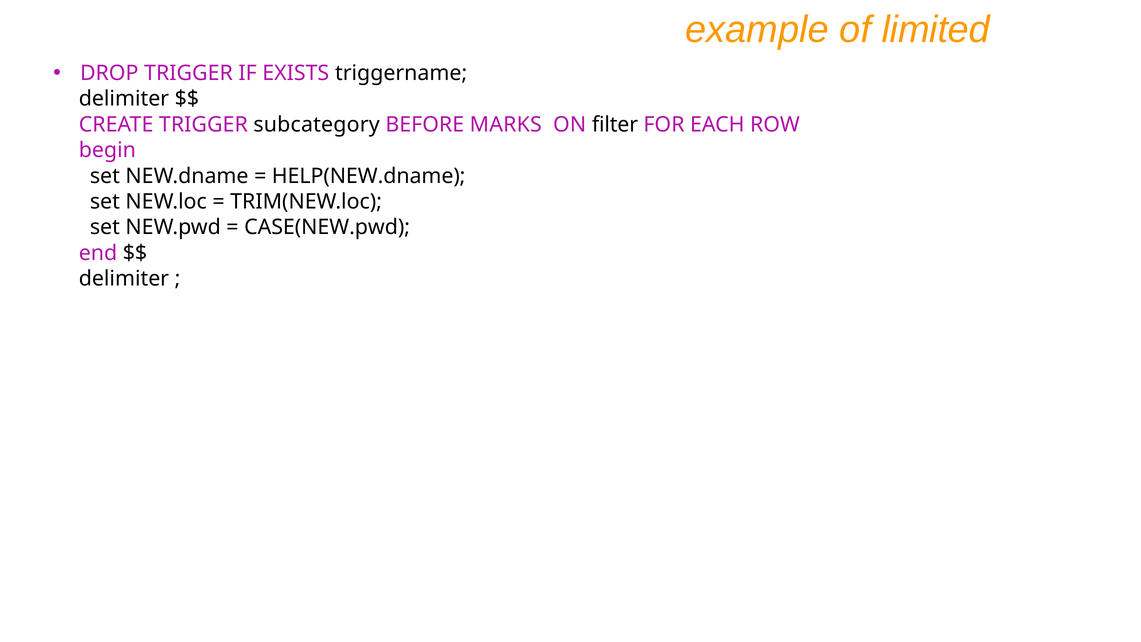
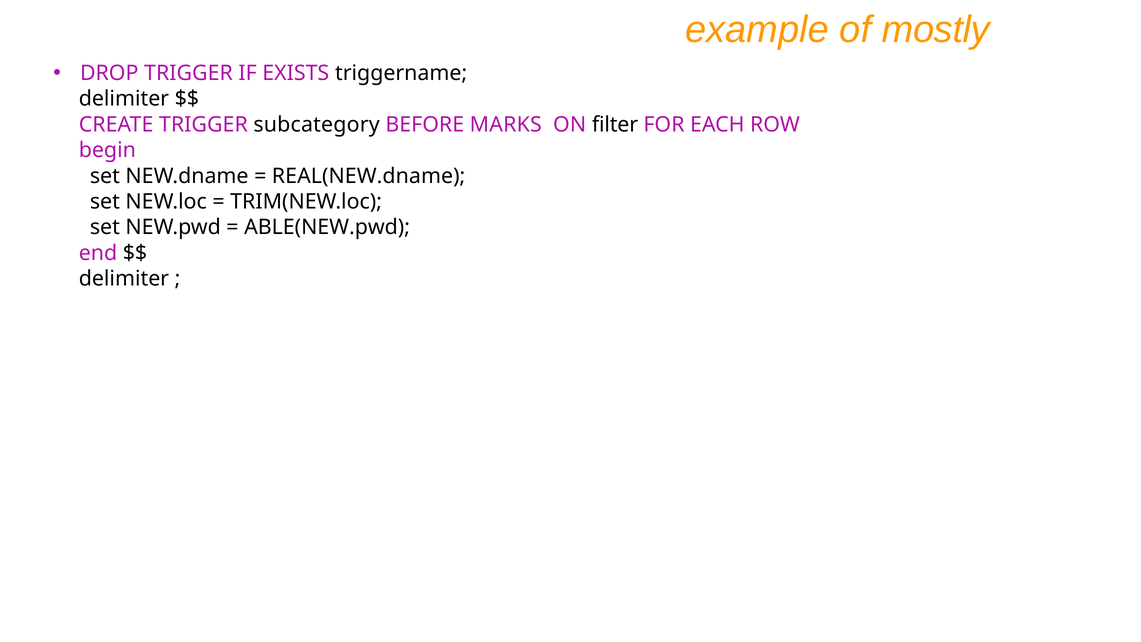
limited: limited -> mostly
HELP(NEW.dname: HELP(NEW.dname -> REAL(NEW.dname
CASE(NEW.pwd: CASE(NEW.pwd -> ABLE(NEW.pwd
